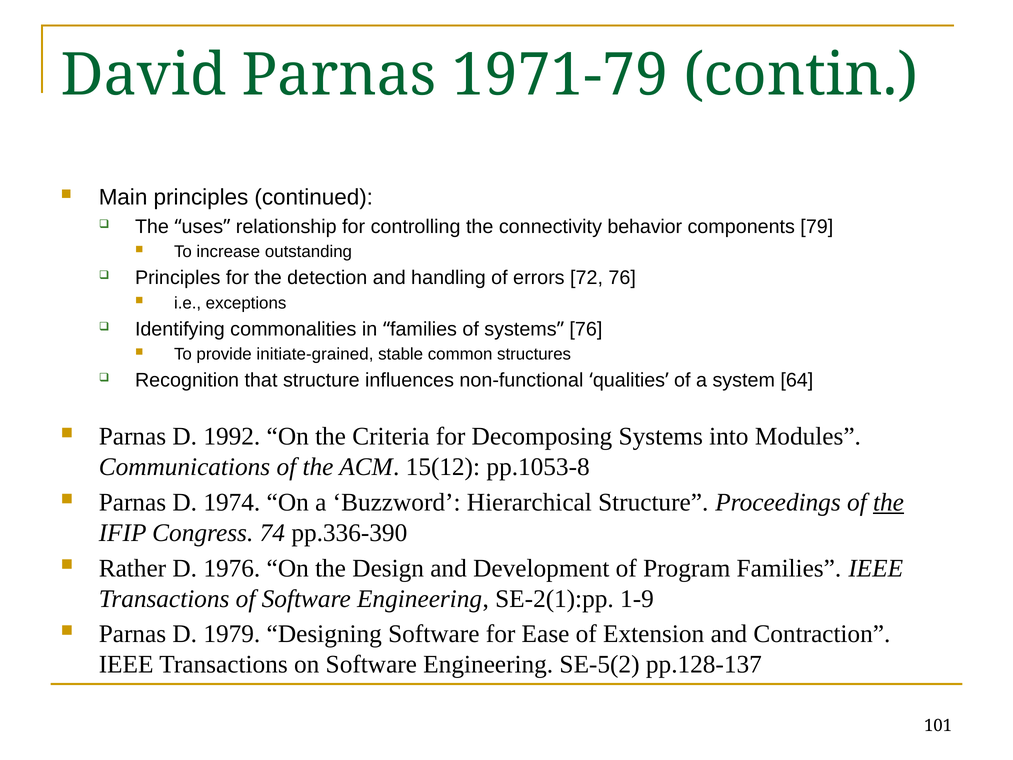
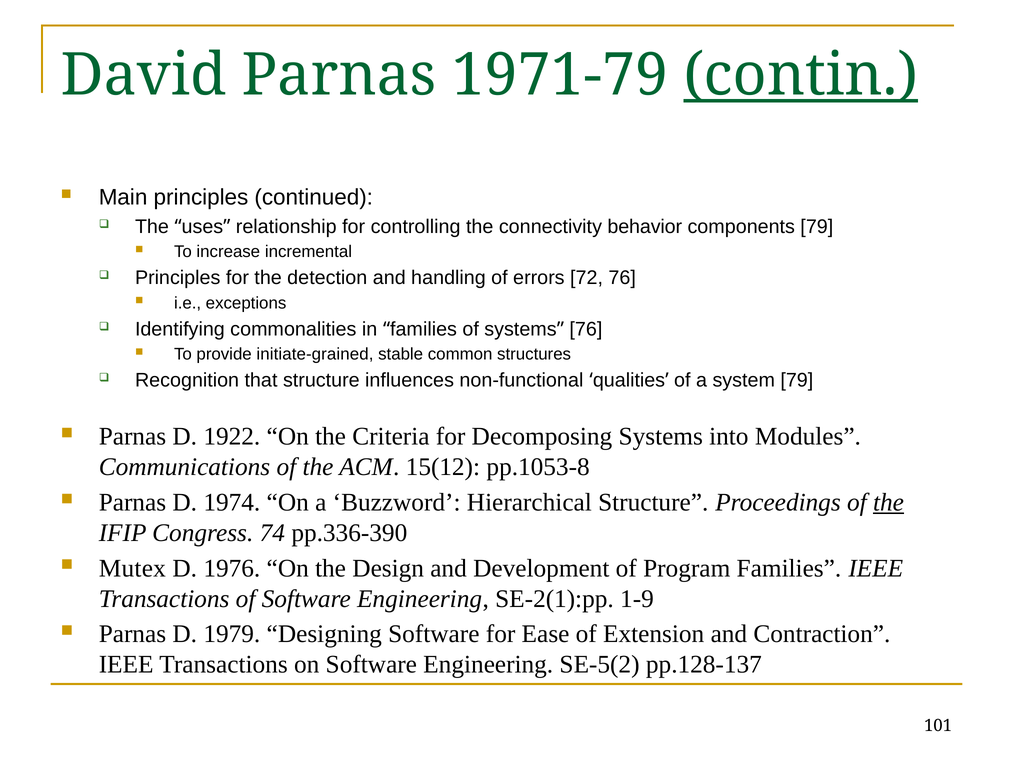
contin underline: none -> present
outstanding: outstanding -> incremental
system 64: 64 -> 79
1992: 1992 -> 1922
Rather: Rather -> Mutex
